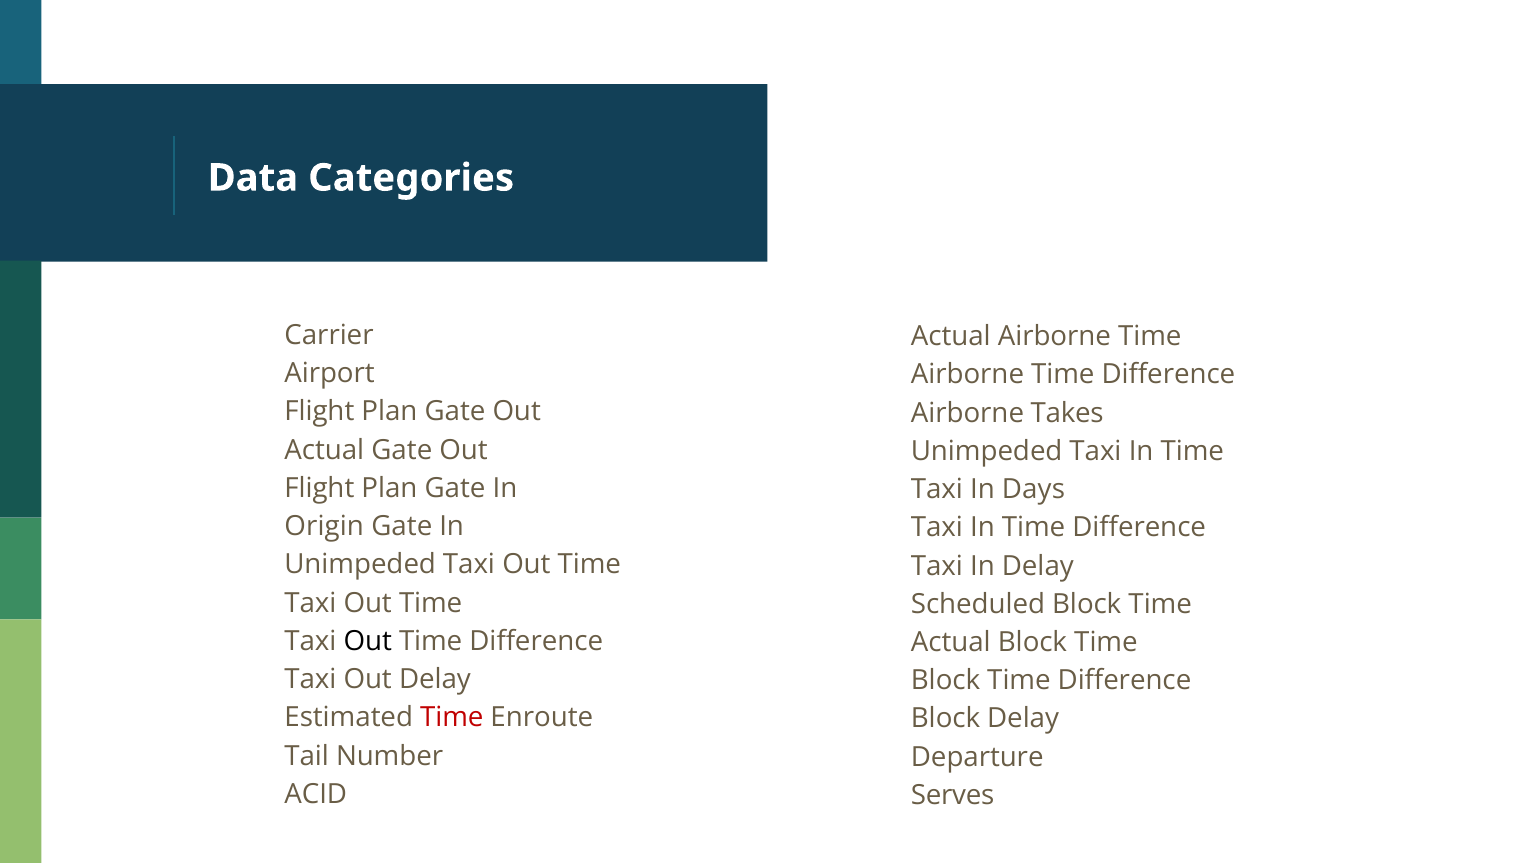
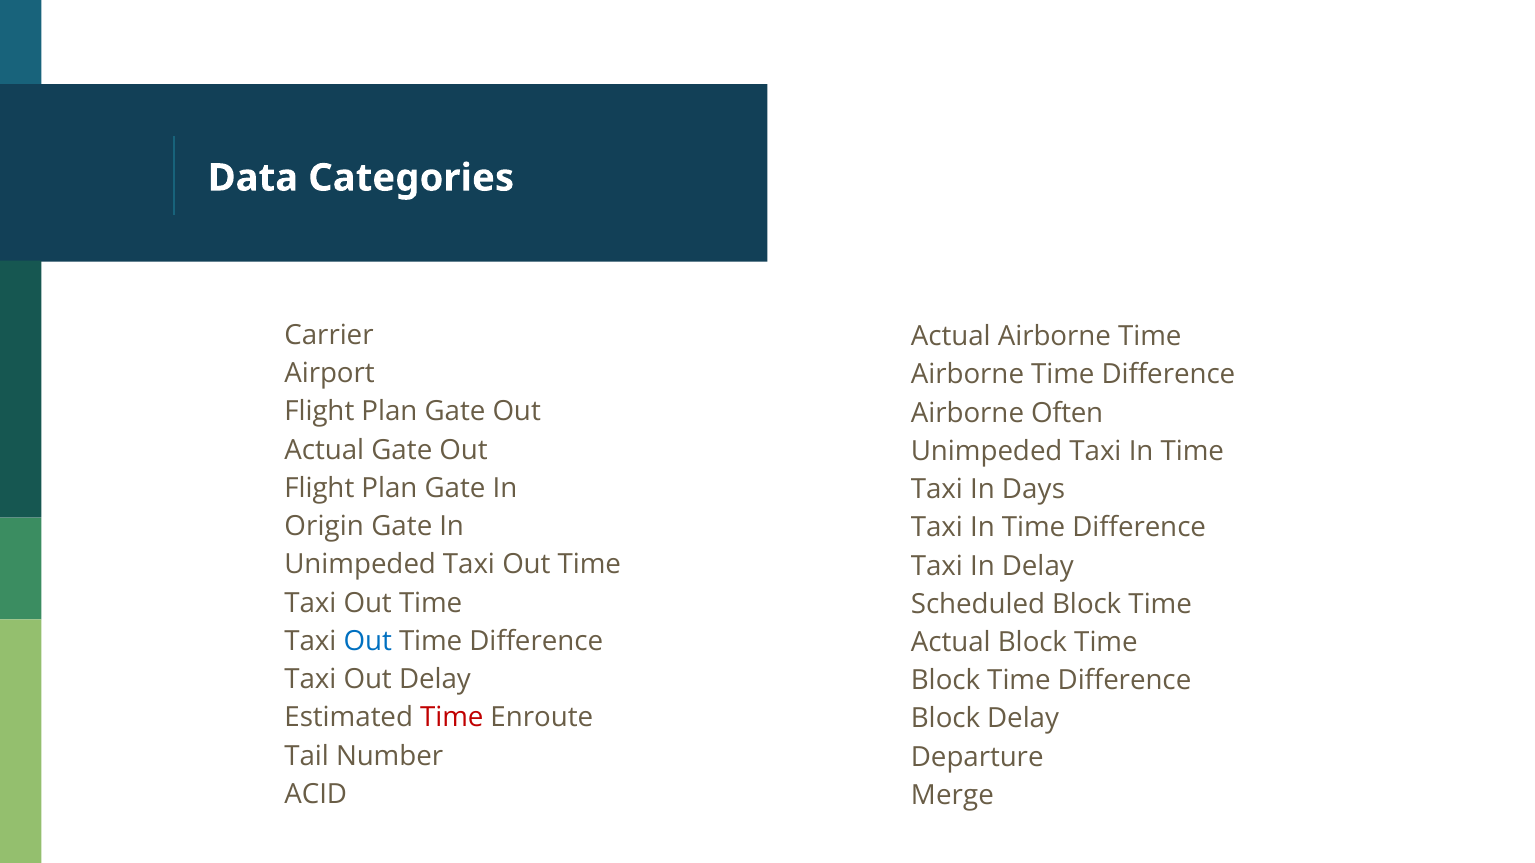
Takes: Takes -> Often
Out at (368, 642) colour: black -> blue
Serves: Serves -> Merge
